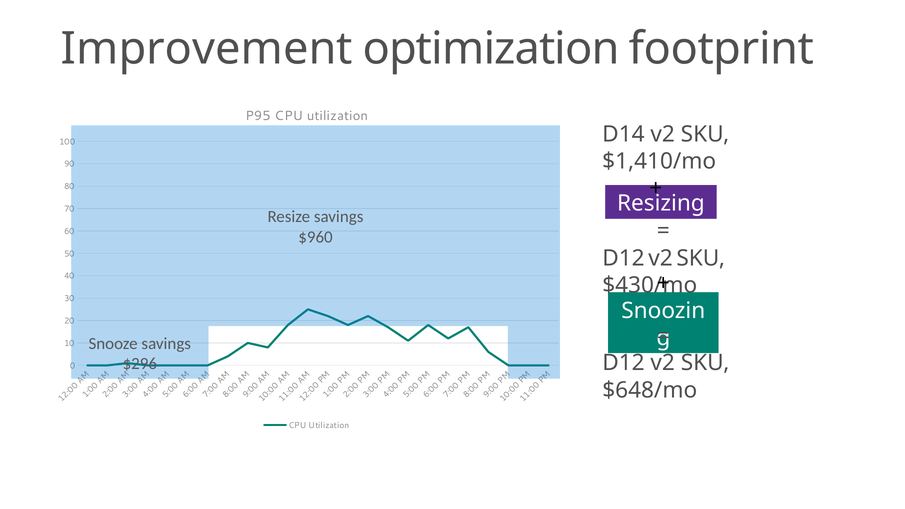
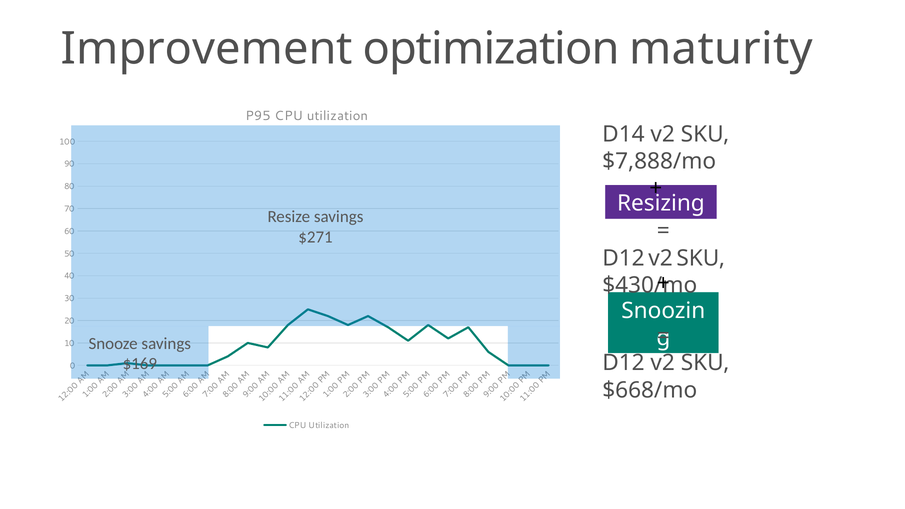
footprint: footprint -> maturity
$1,410/mo: $1,410/mo -> $7,888/mo
$960: $960 -> $271
$296: $296 -> $169
$648/mo: $648/mo -> $668/mo
